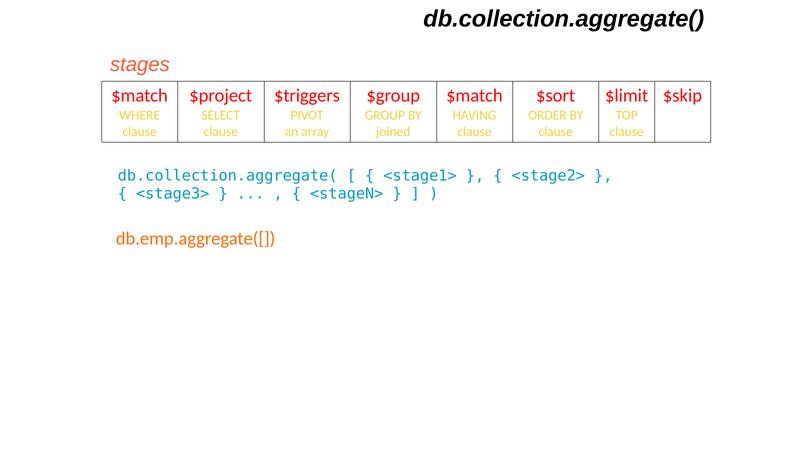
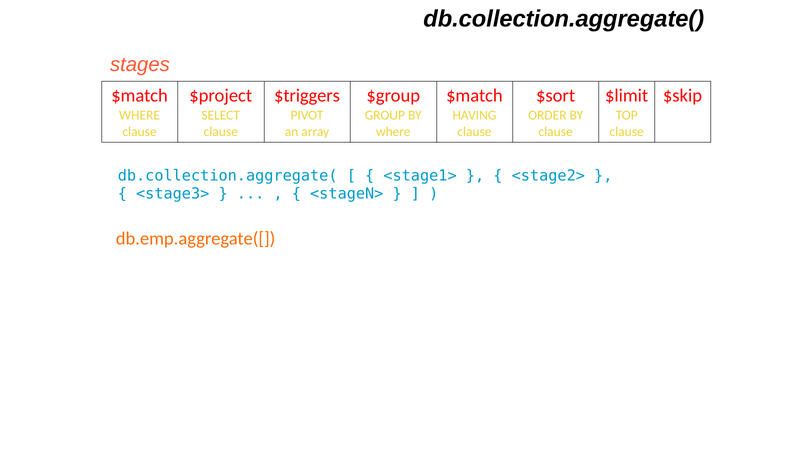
joined at (393, 132): joined -> where
